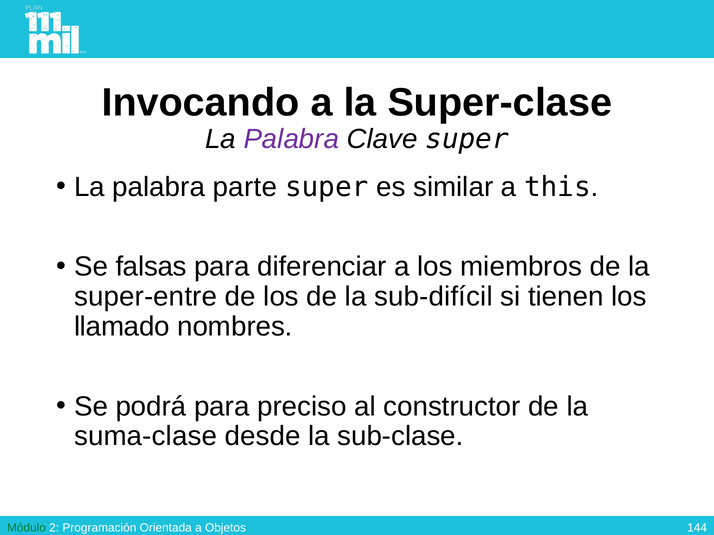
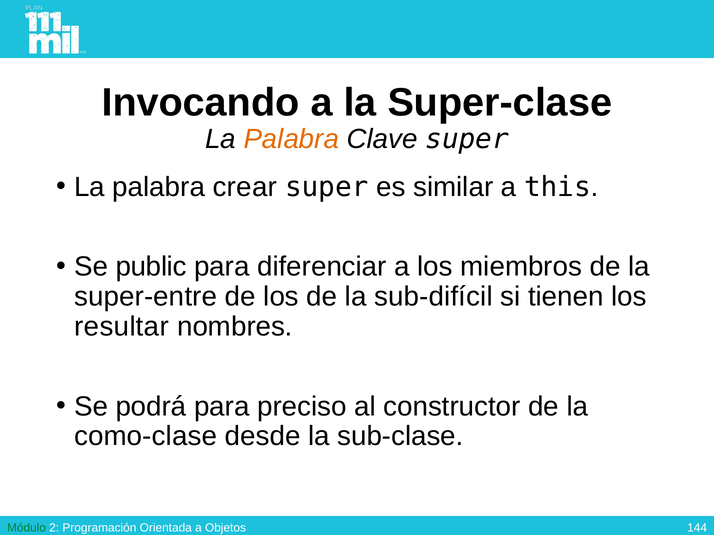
Palabra at (291, 139) colour: purple -> orange
parte: parte -> crear
falsas: falsas -> public
llamado: llamado -> resultar
suma-clase: suma-clase -> como-clase
